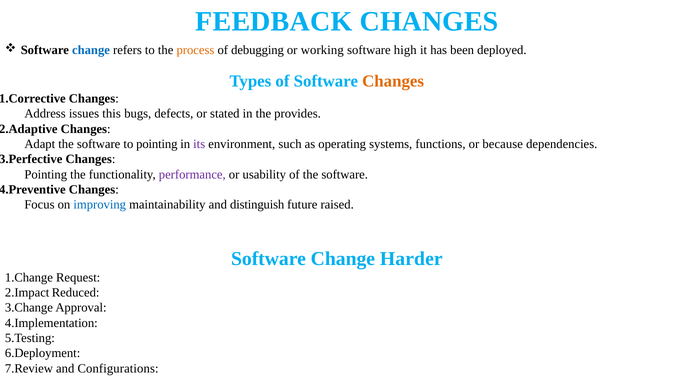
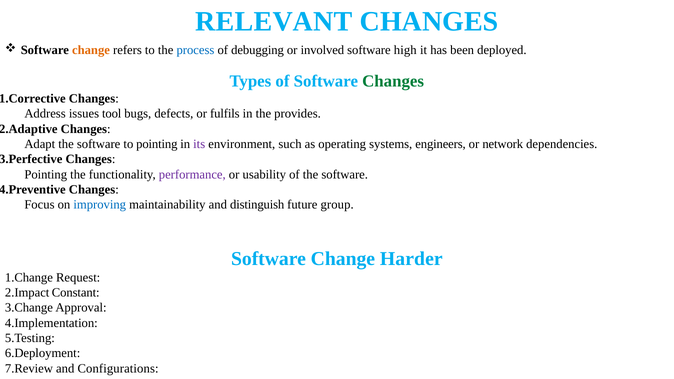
FEEDBACK: FEEDBACK -> RELEVANT
change at (91, 50) colour: blue -> orange
process colour: orange -> blue
working: working -> involved
Changes at (393, 81) colour: orange -> green
this: this -> tool
stated: stated -> fulfils
functions: functions -> engineers
because: because -> network
raised: raised -> group
Reduced: Reduced -> Constant
